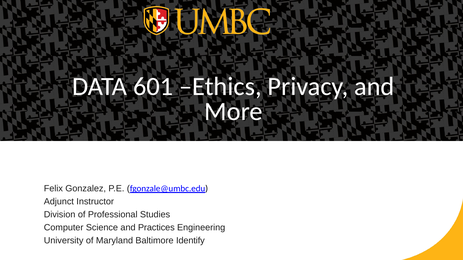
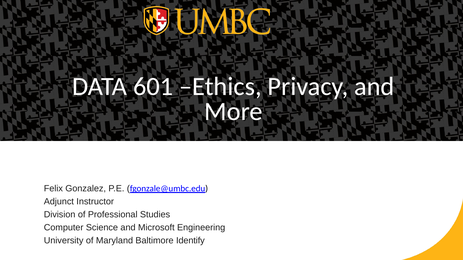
Practices: Practices -> Microsoft
